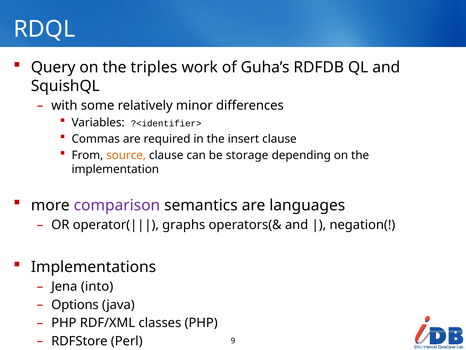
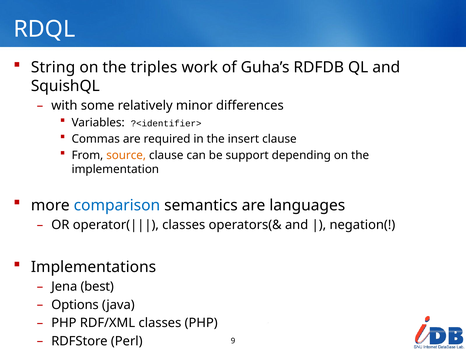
Query: Query -> String
storage: storage -> support
comparison colour: purple -> blue
graphs at (184, 225): graphs -> classes
into: into -> best
